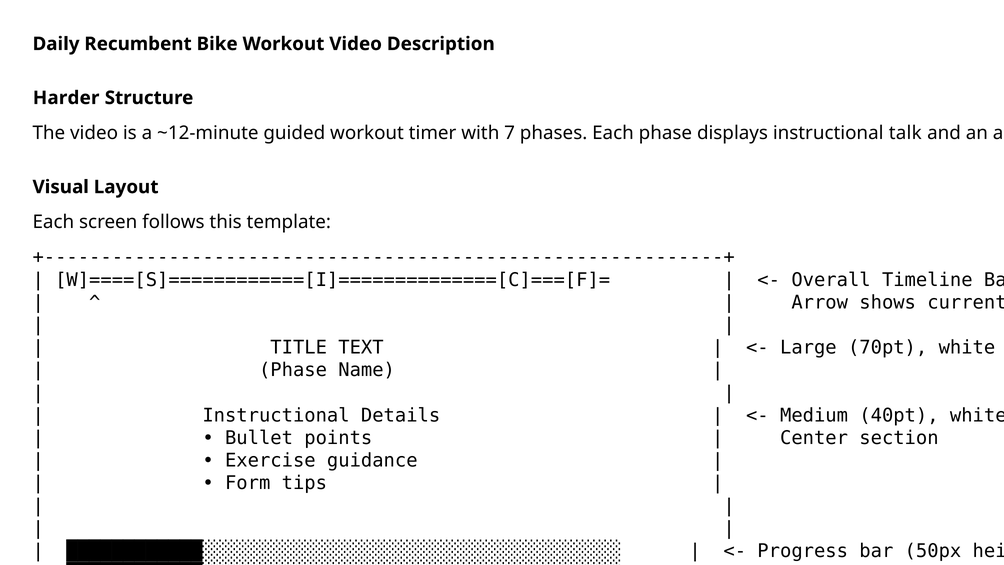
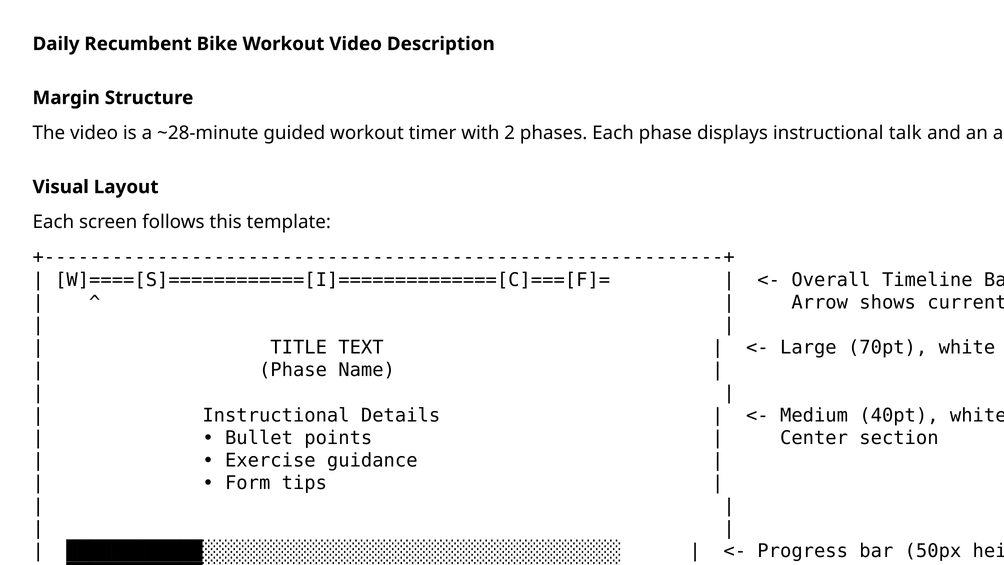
Harder at (66, 98): Harder -> Margin
~12-minute: ~12-minute -> ~28-minute
with 7: 7 -> 2
